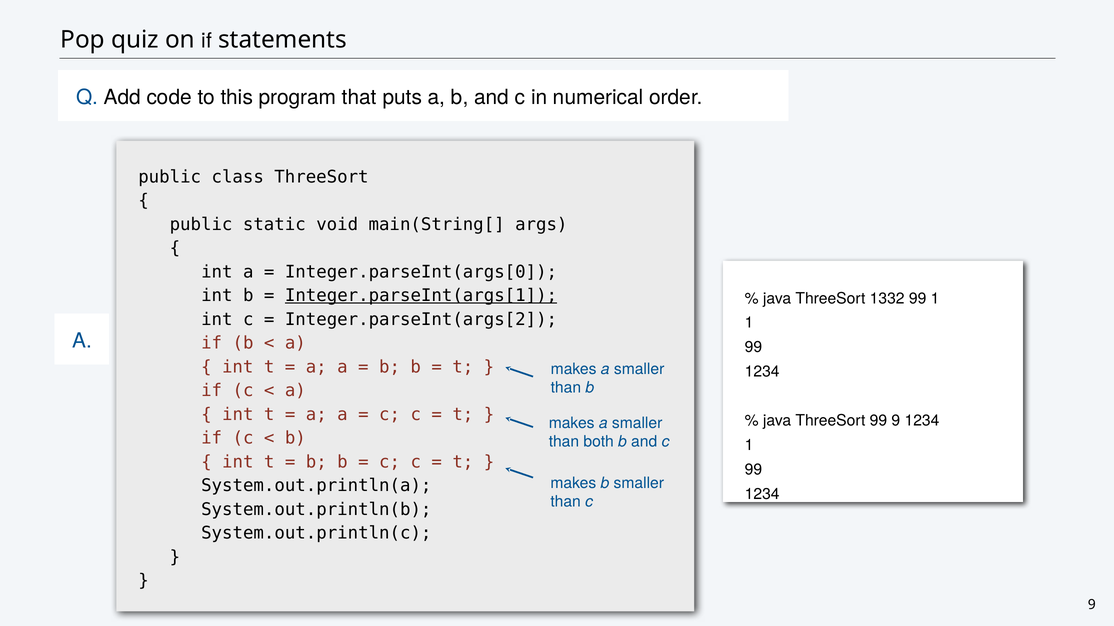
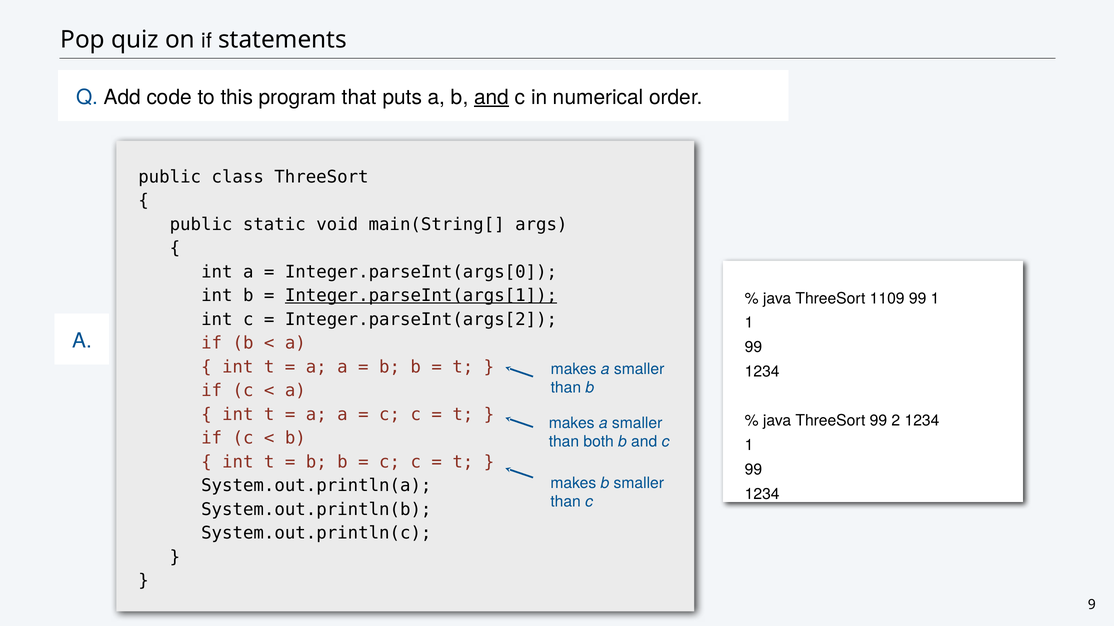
and at (492, 97) underline: none -> present
1332: 1332 -> 1109
99 9: 9 -> 2
